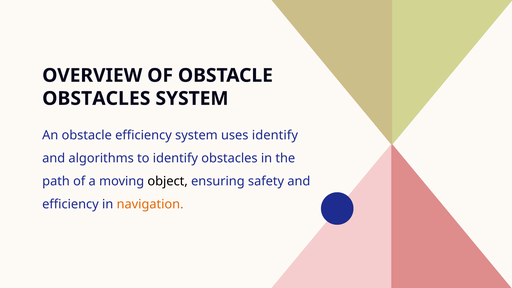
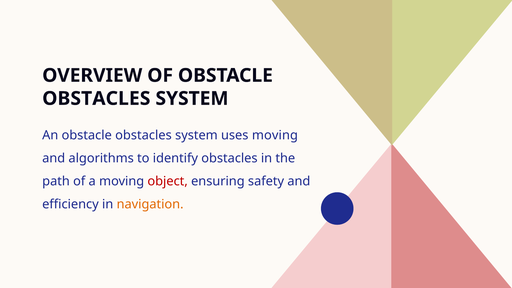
An obstacle efficiency: efficiency -> obstacles
uses identify: identify -> moving
object colour: black -> red
